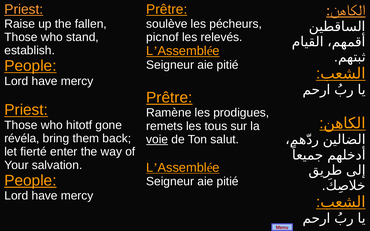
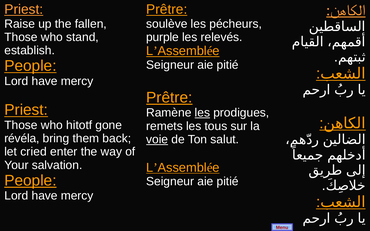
picnof: picnof -> purple
les at (202, 113) underline: none -> present
fierté: fierté -> cried
